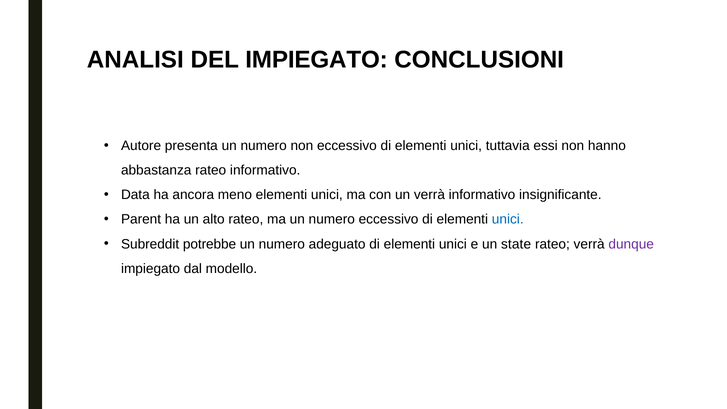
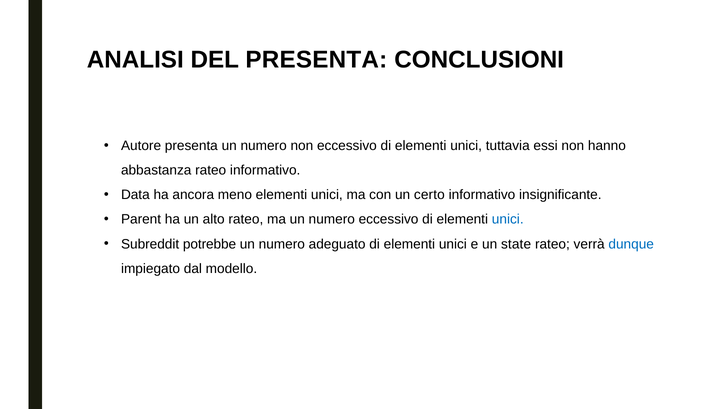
DEL IMPIEGATO: IMPIEGATO -> PRESENTA
un verrà: verrà -> certo
dunque colour: purple -> blue
